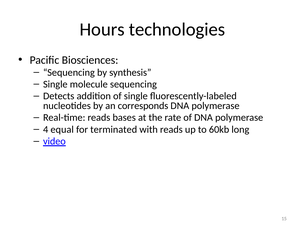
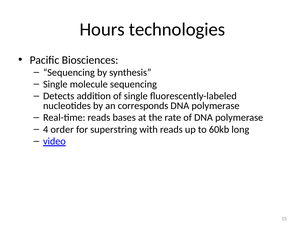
equal: equal -> order
terminated: terminated -> superstring
